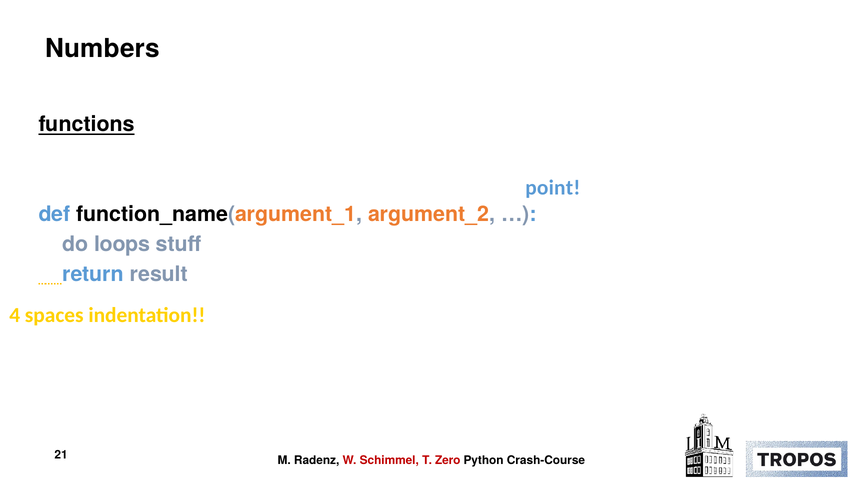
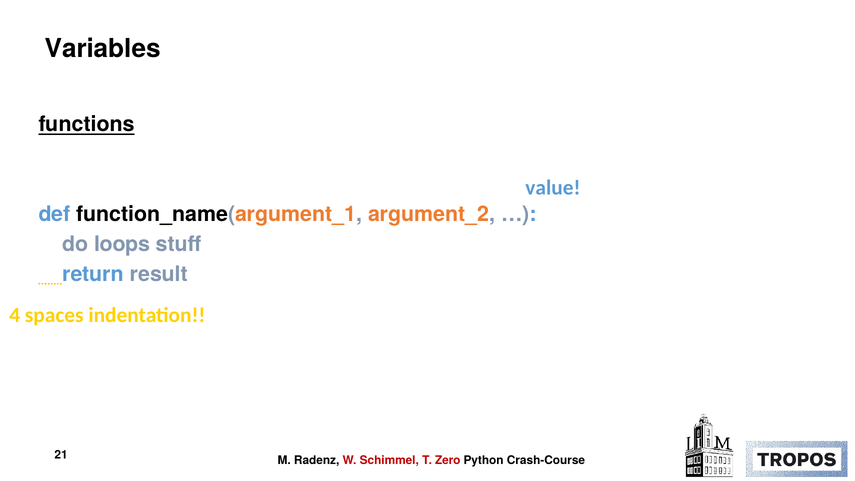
Numbers: Numbers -> Variables
point: point -> value
